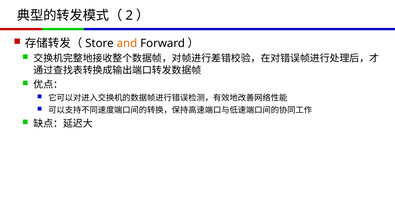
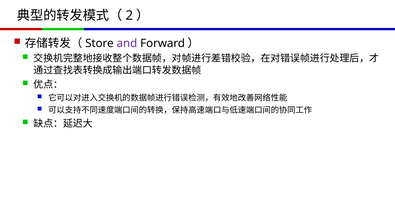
and colour: orange -> purple
